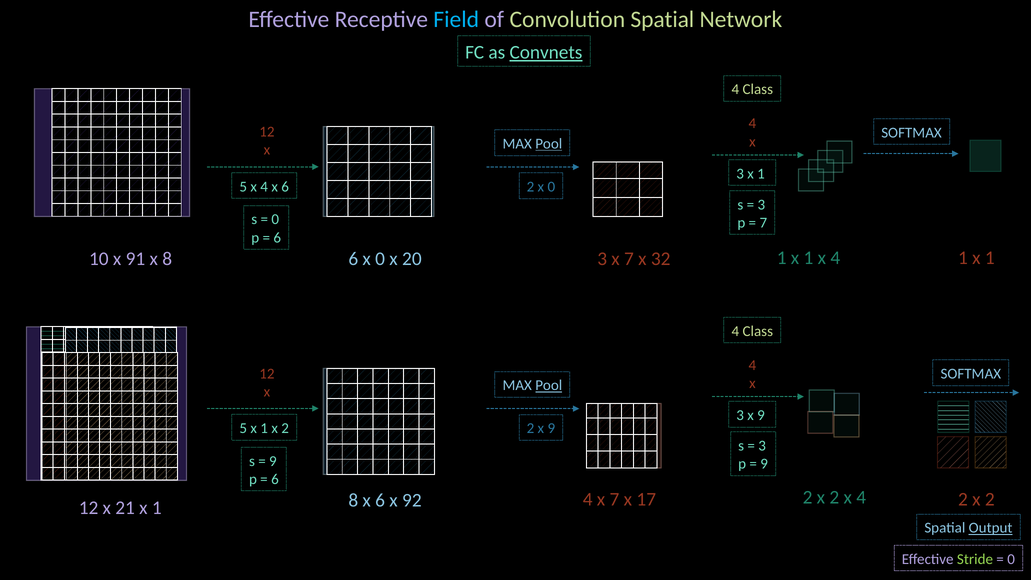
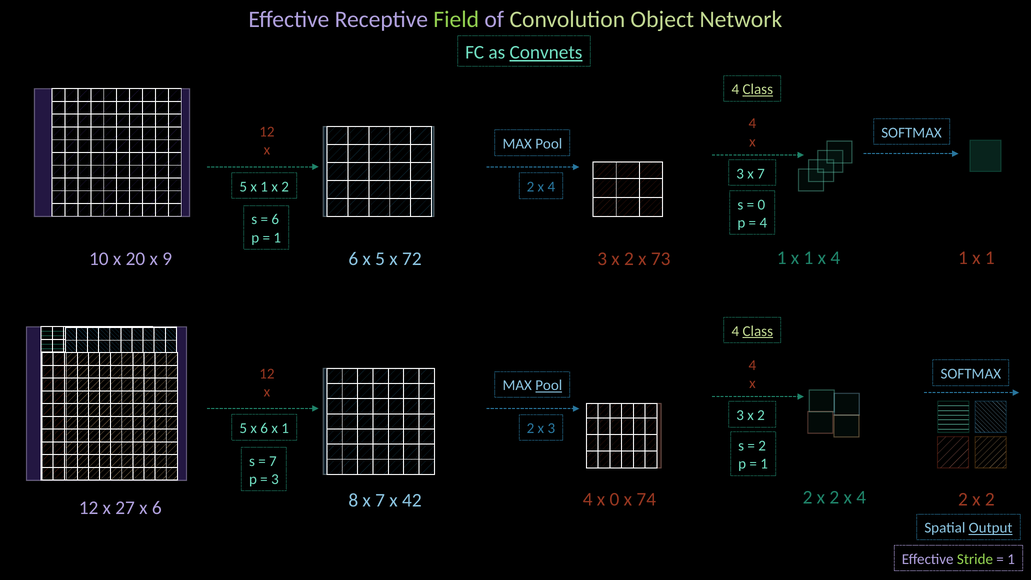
Field colour: light blue -> light green
Convolution Spatial: Spatial -> Object
Class at (758, 89) underline: none -> present
Pool at (549, 144) underline: present -> none
3 x 1: 1 -> 7
5 x 4: 4 -> 1
6 at (285, 187): 6 -> 2
0 at (551, 187): 0 -> 4
3 at (761, 205): 3 -> 0
0 at (275, 219): 0 -> 6
7 at (763, 223): 7 -> 4
6 at (277, 238): 6 -> 1
91: 91 -> 20
x 8: 8 -> 9
6 x 0: 0 -> 5
20: 20 -> 72
7 at (629, 259): 7 -> 2
32: 32 -> 73
Class at (758, 331) underline: none -> present
9 at (761, 415): 9 -> 2
5 x 1: 1 -> 6
2 at (285, 428): 2 -> 1
2 x 9: 9 -> 3
3 at (762, 446): 3 -> 2
9 at (273, 461): 9 -> 7
9 at (764, 464): 9 -> 1
6 at (275, 479): 6 -> 3
4 x 7: 7 -> 0
17: 17 -> 74
21: 21 -> 27
1 at (157, 508): 1 -> 6
8 x 6: 6 -> 7
92: 92 -> 42
0 at (1011, 559): 0 -> 1
